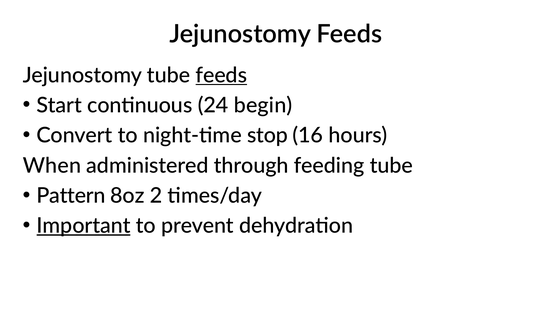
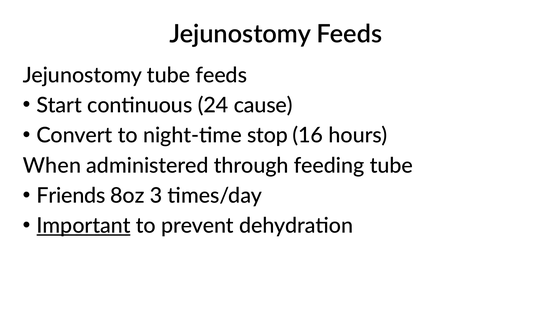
feeds at (221, 75) underline: present -> none
begin: begin -> cause
Pattern: Pattern -> Friends
2: 2 -> 3
